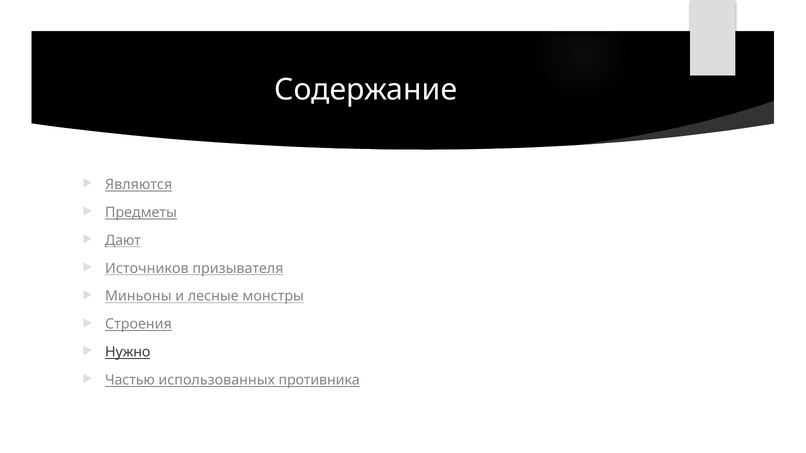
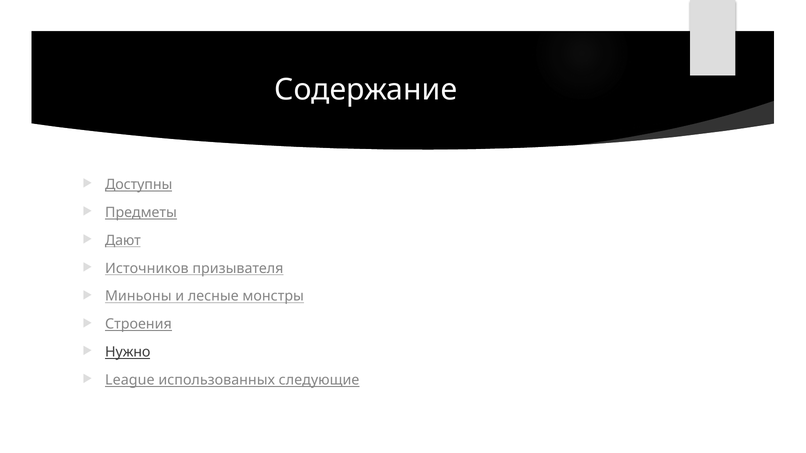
Являются: Являются -> Доступны
Частью: Частью -> League
противника: противника -> следующие
